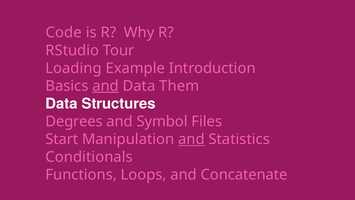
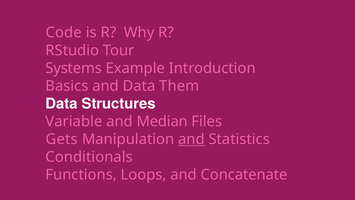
Loading: Loading -> Systems
and at (106, 86) underline: present -> none
Degrees: Degrees -> Variable
Symbol: Symbol -> Median
Start: Start -> Gets
